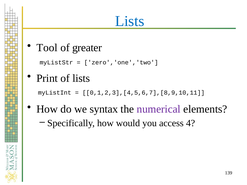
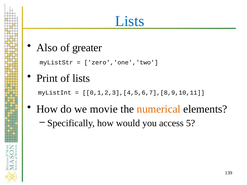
Tool: Tool -> Also
syntax: syntax -> movie
numerical colour: purple -> orange
4: 4 -> 5
